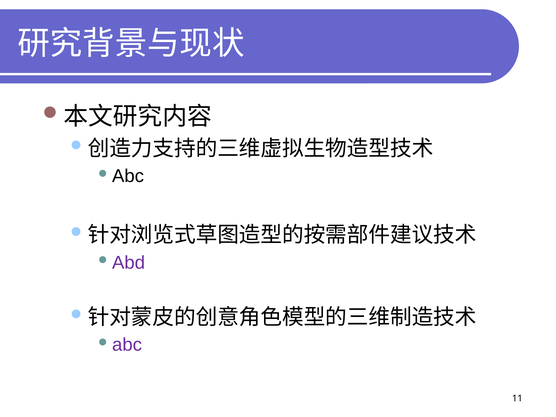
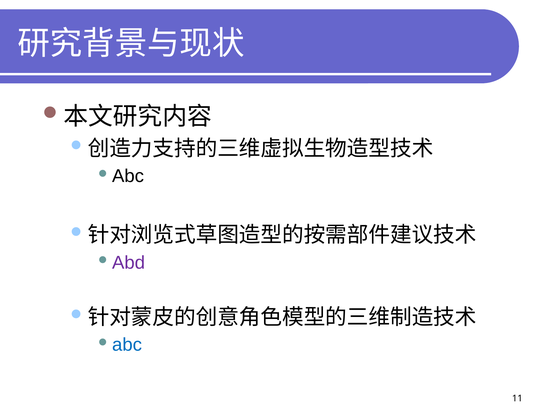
abc at (127, 345) colour: purple -> blue
